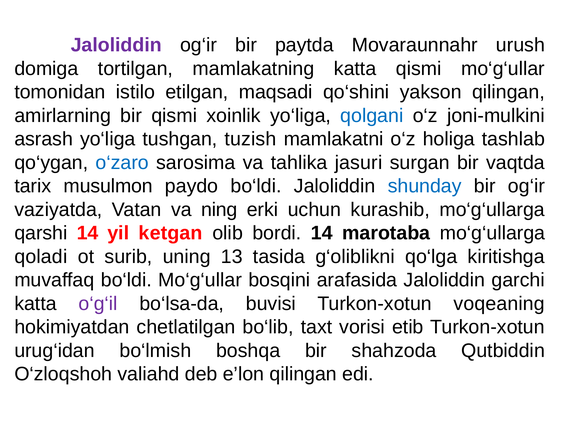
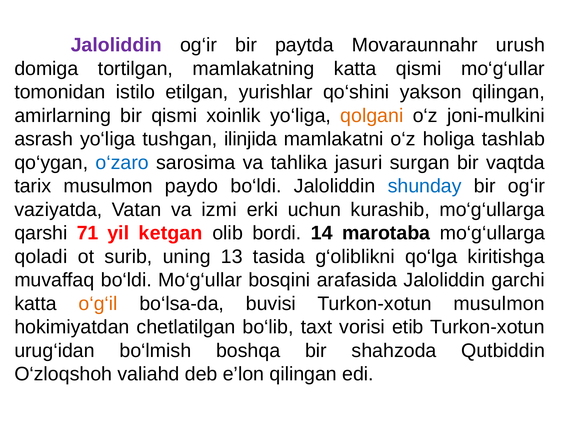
maqsadi: maqsadi -> yurishlar
qolgani colour: blue -> orange
tuzish: tuzish -> ilinjida
ning: ning -> izmi
qarshi 14: 14 -> 71
o‘g‘il colour: purple -> orange
Turkon-xotun voqeaning: voqeaning -> musulmon
